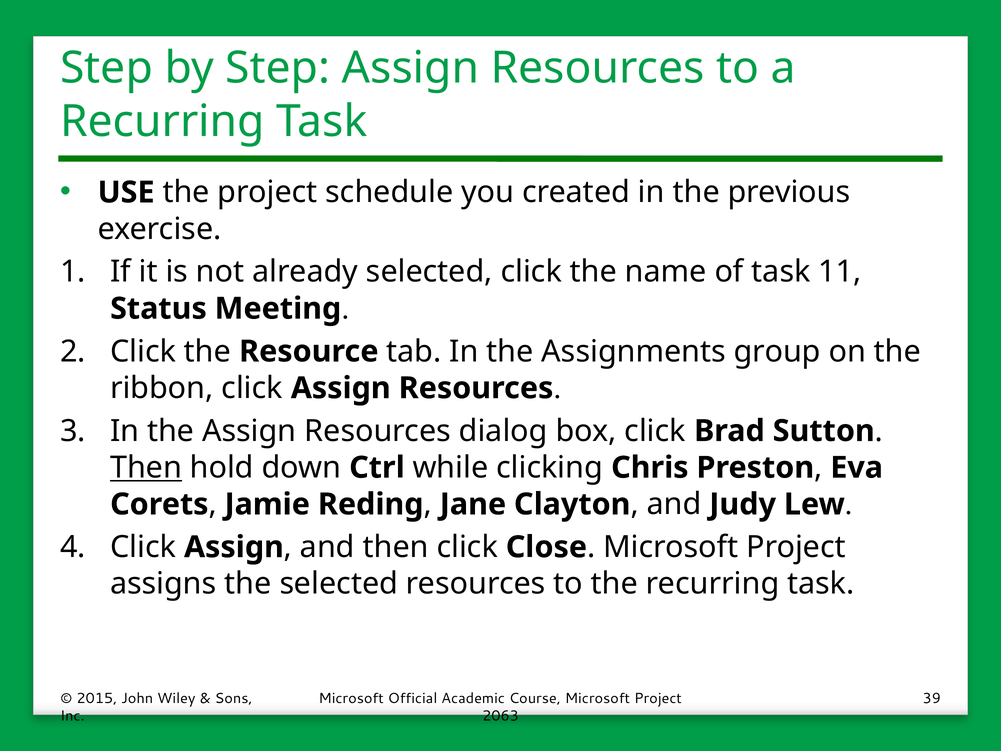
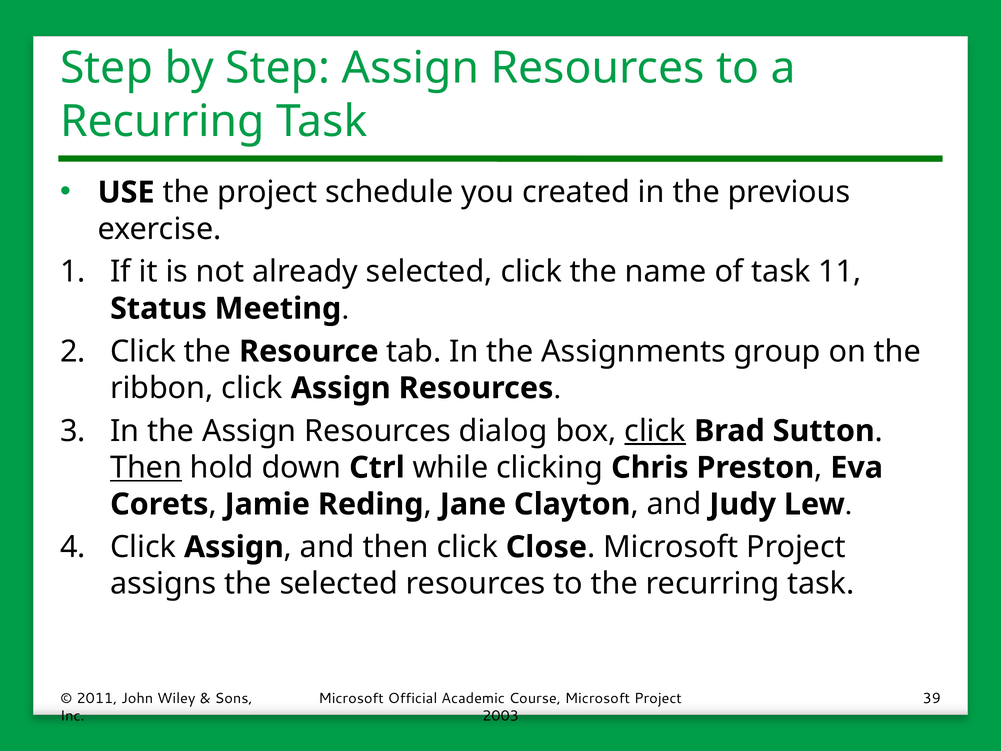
click at (655, 431) underline: none -> present
2015: 2015 -> 2011
2063: 2063 -> 2003
